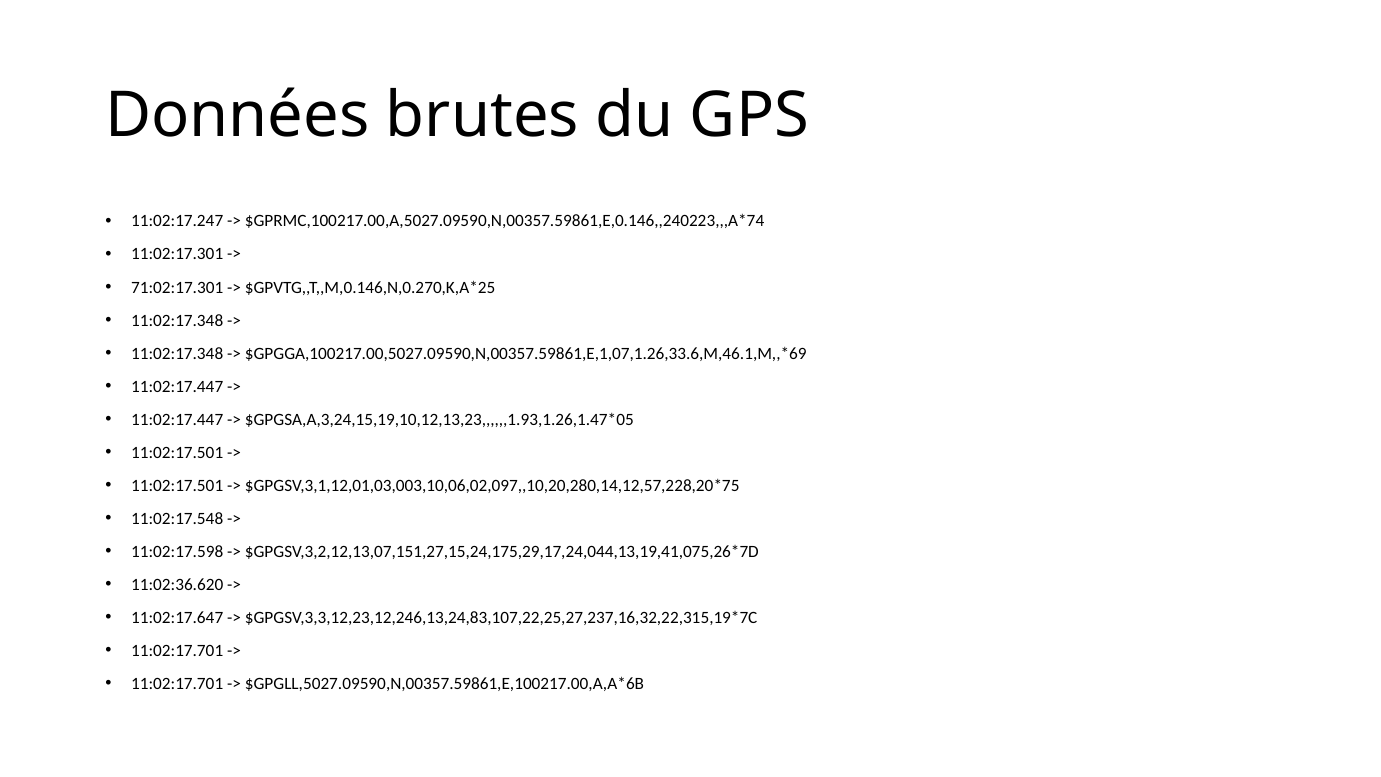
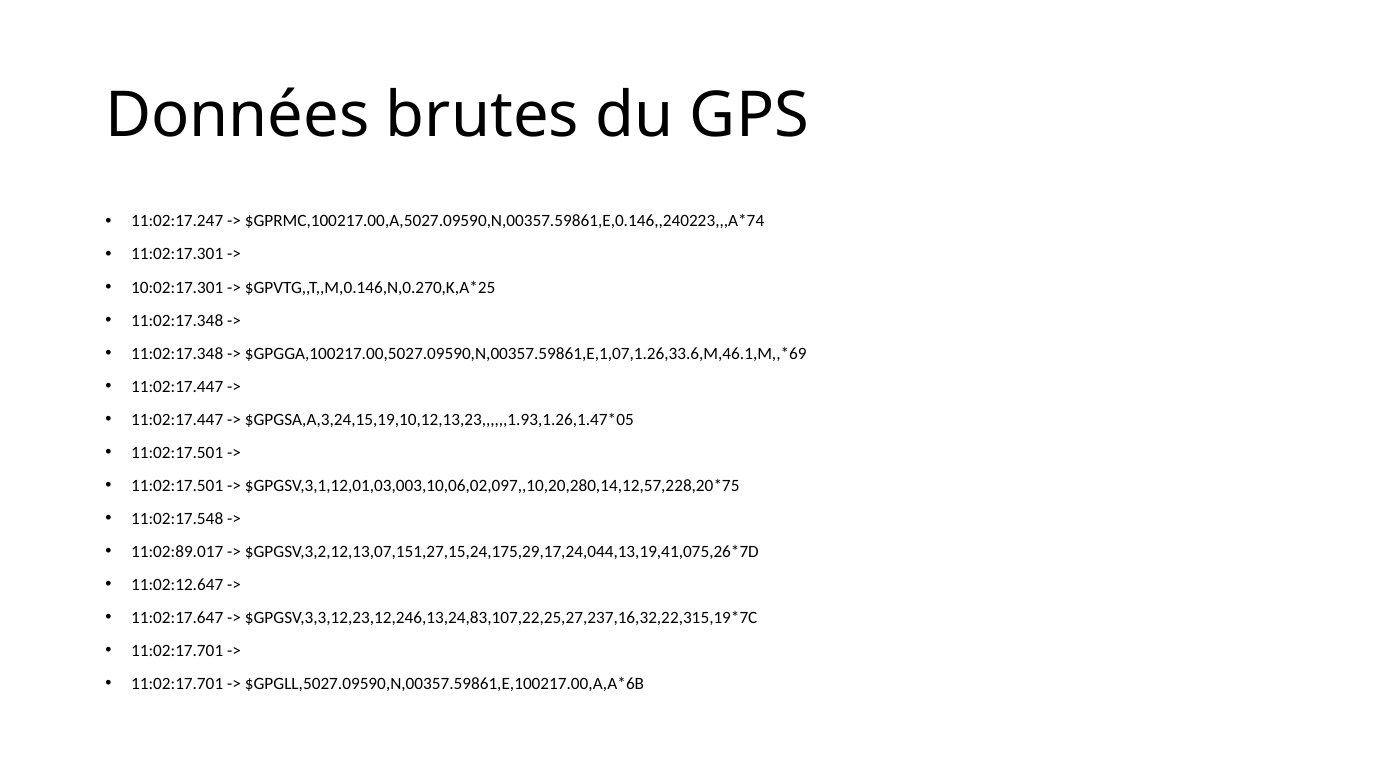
71:02:17.301: 71:02:17.301 -> 10:02:17.301
11:02:17.598: 11:02:17.598 -> 11:02:89.017
11:02:36.620: 11:02:36.620 -> 11:02:12.647
